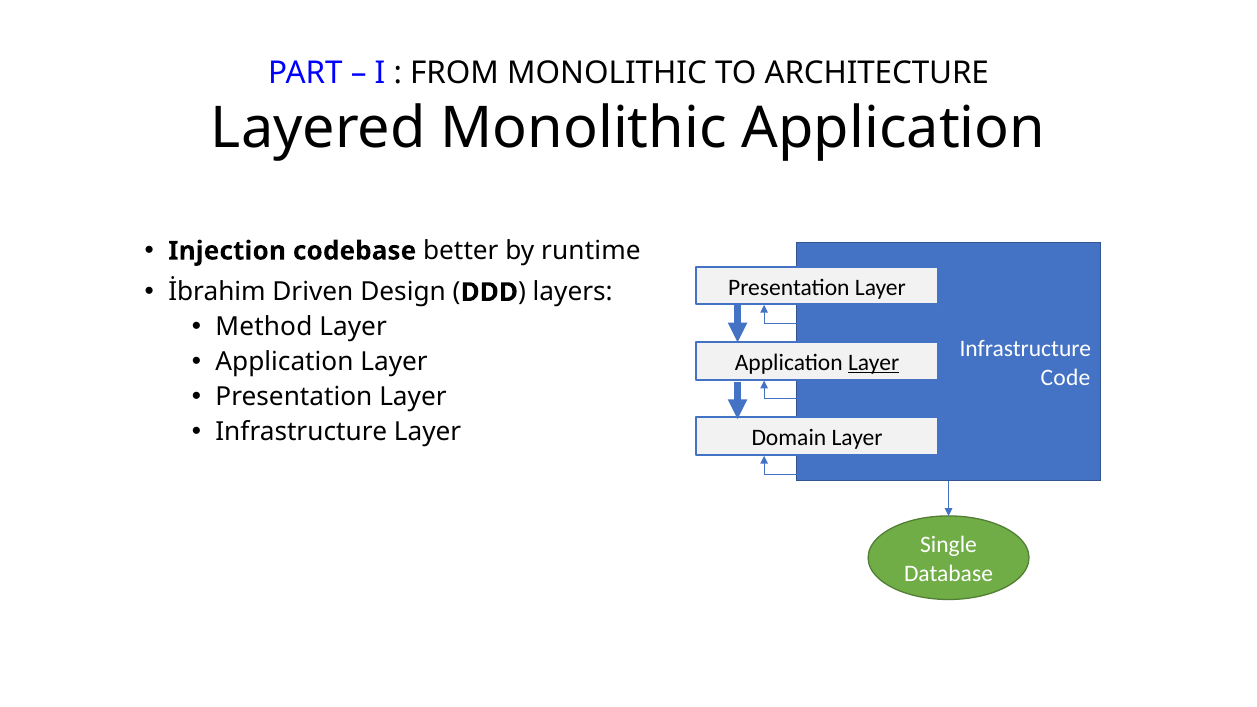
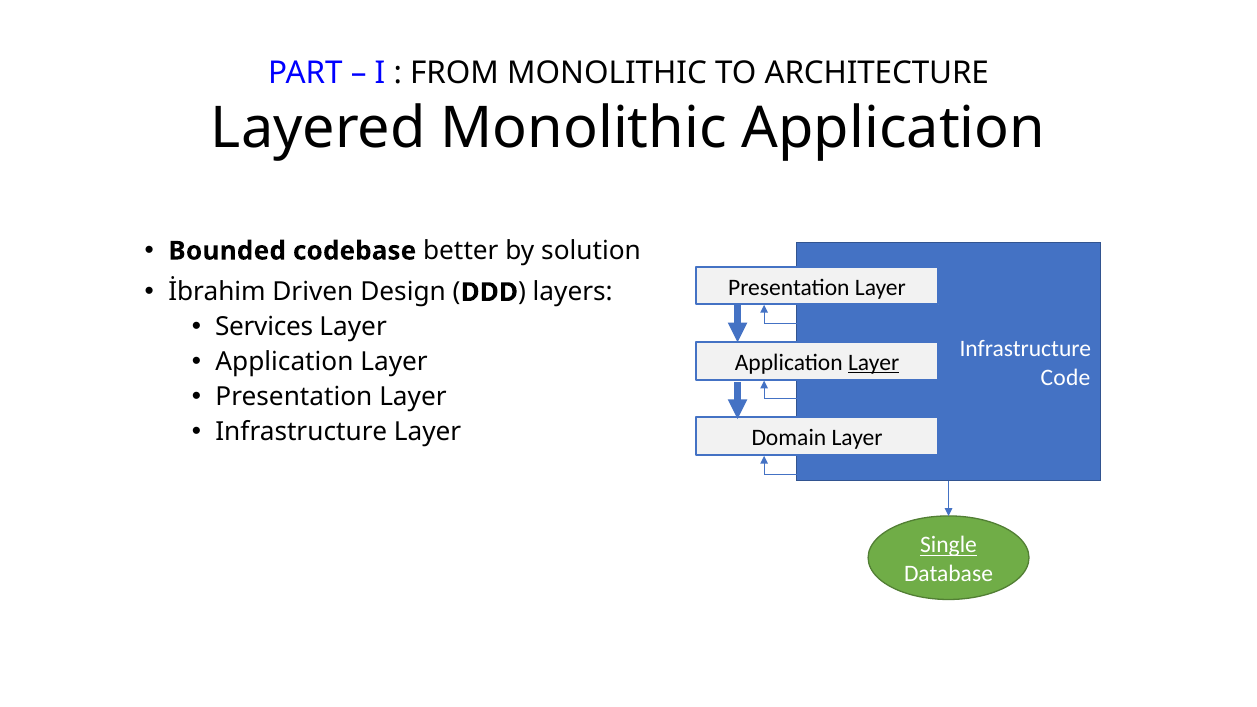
Injection: Injection -> Bounded
runtime: runtime -> solution
Method: Method -> Services
Single underline: none -> present
